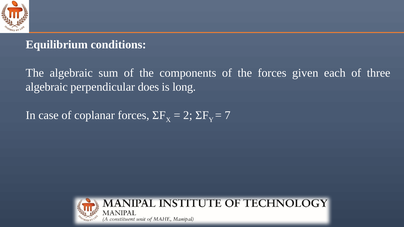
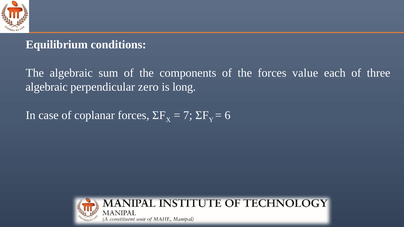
given: given -> value
does: does -> zero
2: 2 -> 7
7: 7 -> 6
